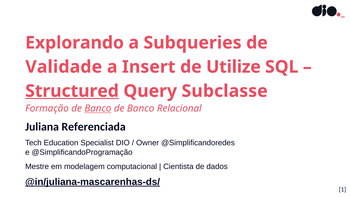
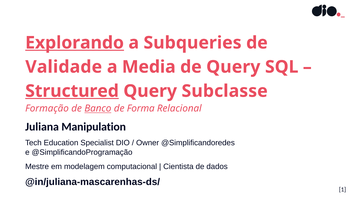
Explorando underline: none -> present
Insert: Insert -> Media
de Utilize: Utilize -> Query
Banco at (141, 109): Banco -> Forma
Referenciada: Referenciada -> Manipulation
@in/juliana-mascarenhas-ds/ underline: present -> none
